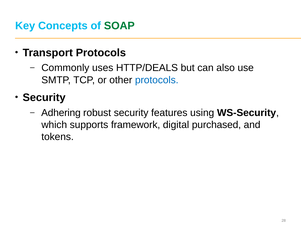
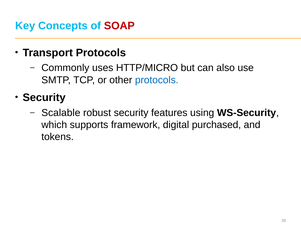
SOAP colour: green -> red
HTTP/DEALS: HTTP/DEALS -> HTTP/MICRO
Adhering: Adhering -> Scalable
